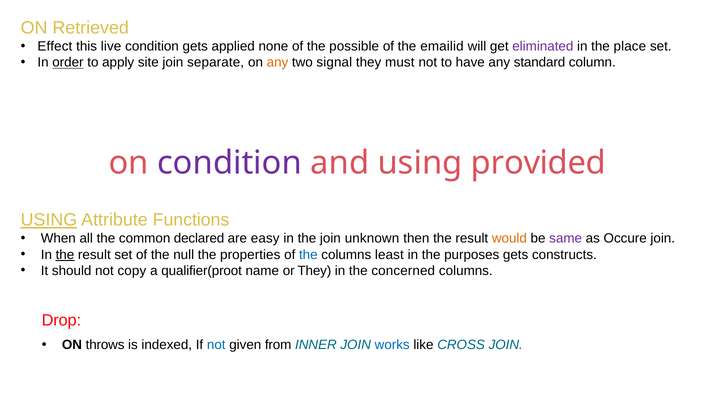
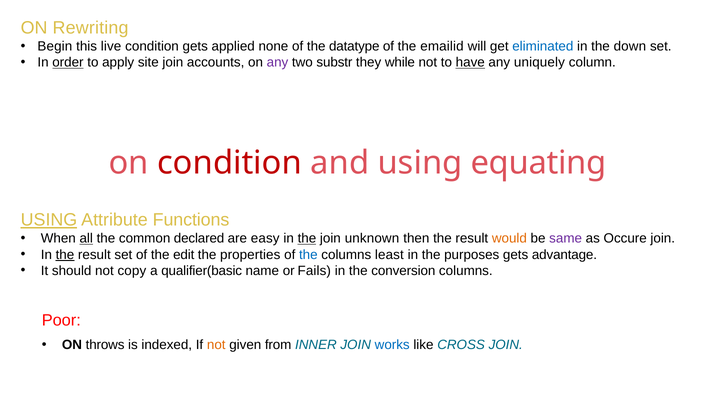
Retrieved: Retrieved -> Rewriting
Effect: Effect -> Begin
possible: possible -> datatype
eliminated colour: purple -> blue
place: place -> down
separate: separate -> accounts
any at (277, 63) colour: orange -> purple
signal: signal -> substr
must: must -> while
have underline: none -> present
standard: standard -> uniquely
condition at (230, 163) colour: purple -> red
provided: provided -> equating
all underline: none -> present
the at (307, 239) underline: none -> present
null: null -> edit
constructs: constructs -> advantage
qualifier(proot: qualifier(proot -> qualifier(basic
or They: They -> Fails
concerned: concerned -> conversion
Drop: Drop -> Poor
not at (216, 345) colour: blue -> orange
